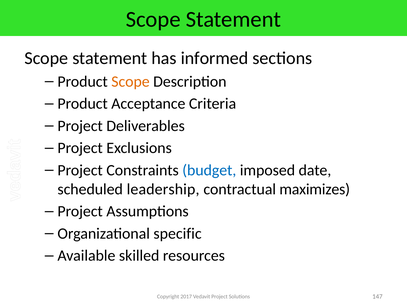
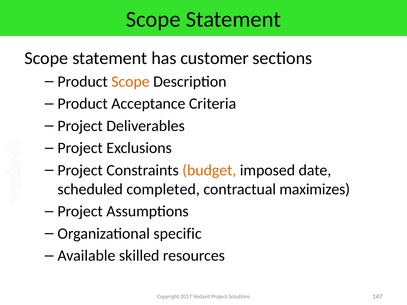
informed: informed -> customer
budget colour: blue -> orange
leadership: leadership -> completed
